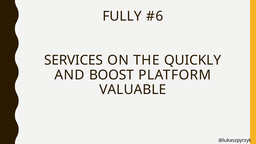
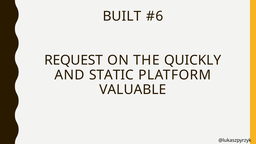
FULLY: FULLY -> BUILT
SERVICES: SERVICES -> REQUEST
BOOST: BOOST -> STATIC
